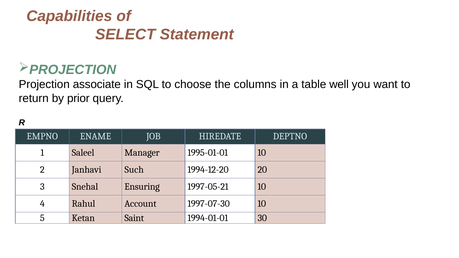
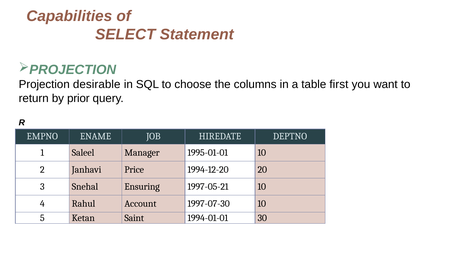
associate: associate -> desirable
well: well -> first
Such: Such -> Price
